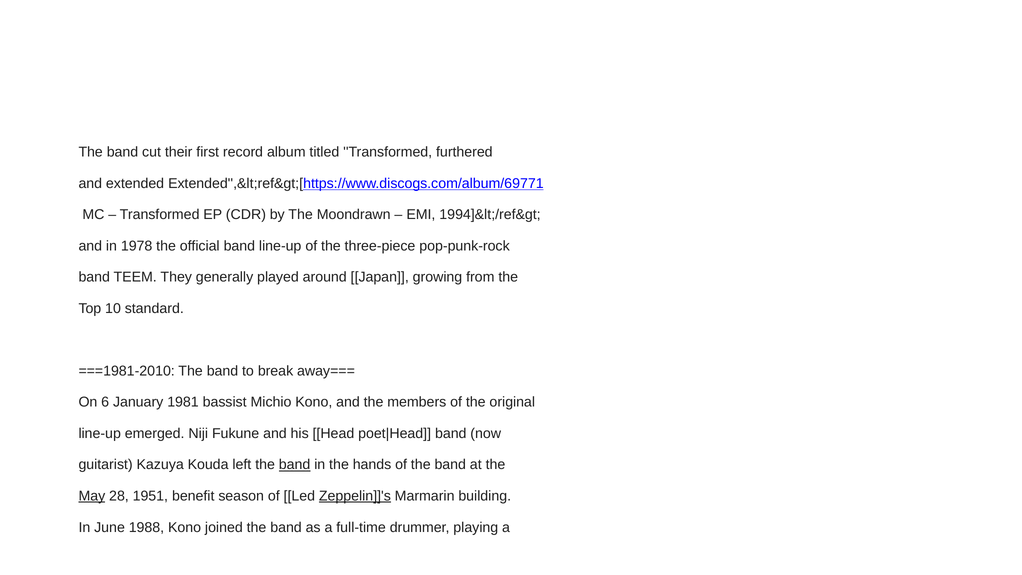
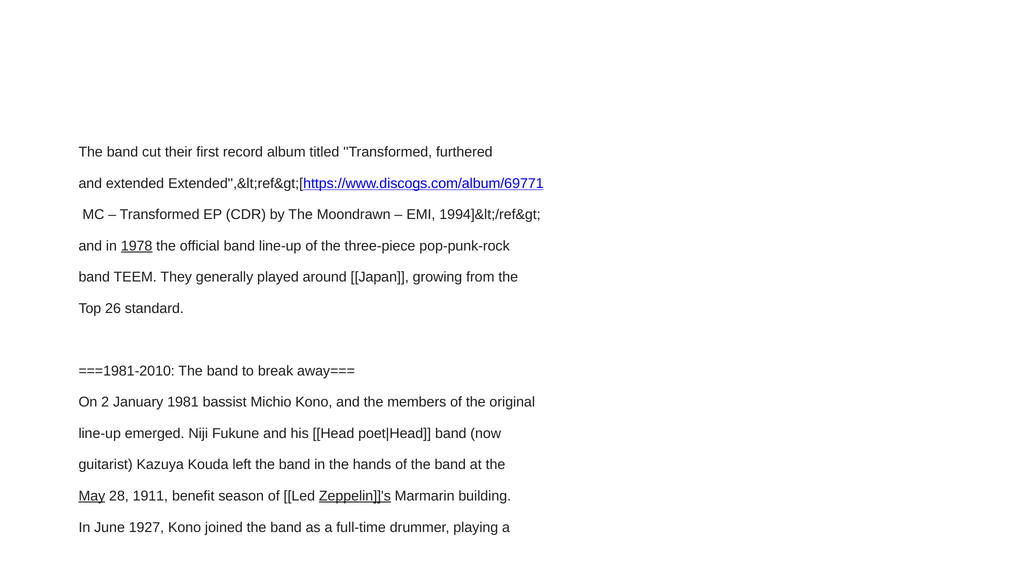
1978 underline: none -> present
10: 10 -> 26
6: 6 -> 2
band at (295, 465) underline: present -> none
1951: 1951 -> 1911
1988: 1988 -> 1927
